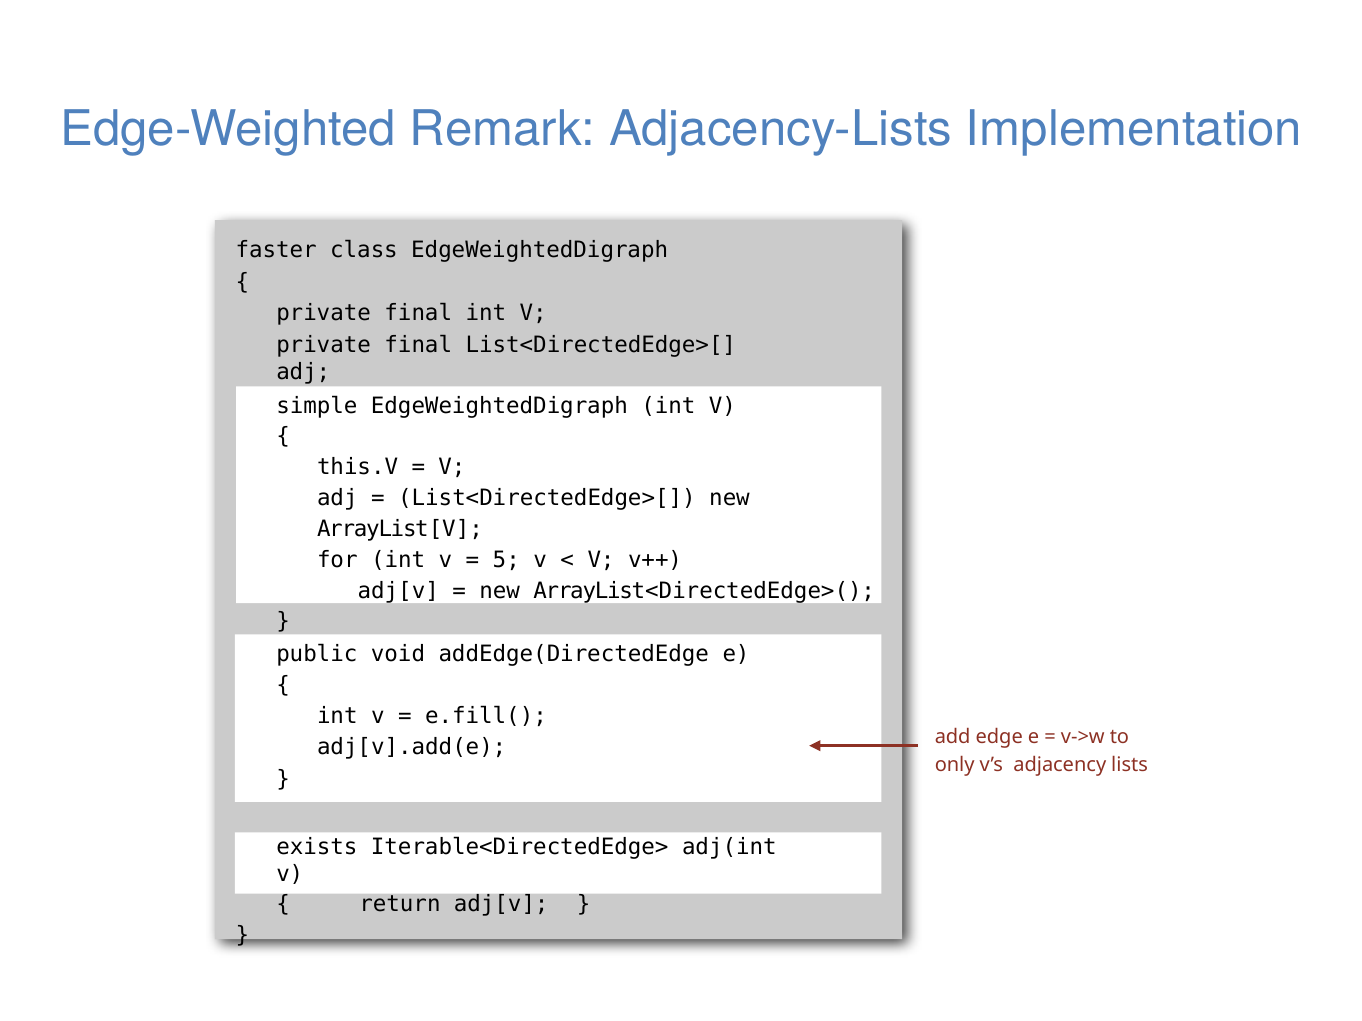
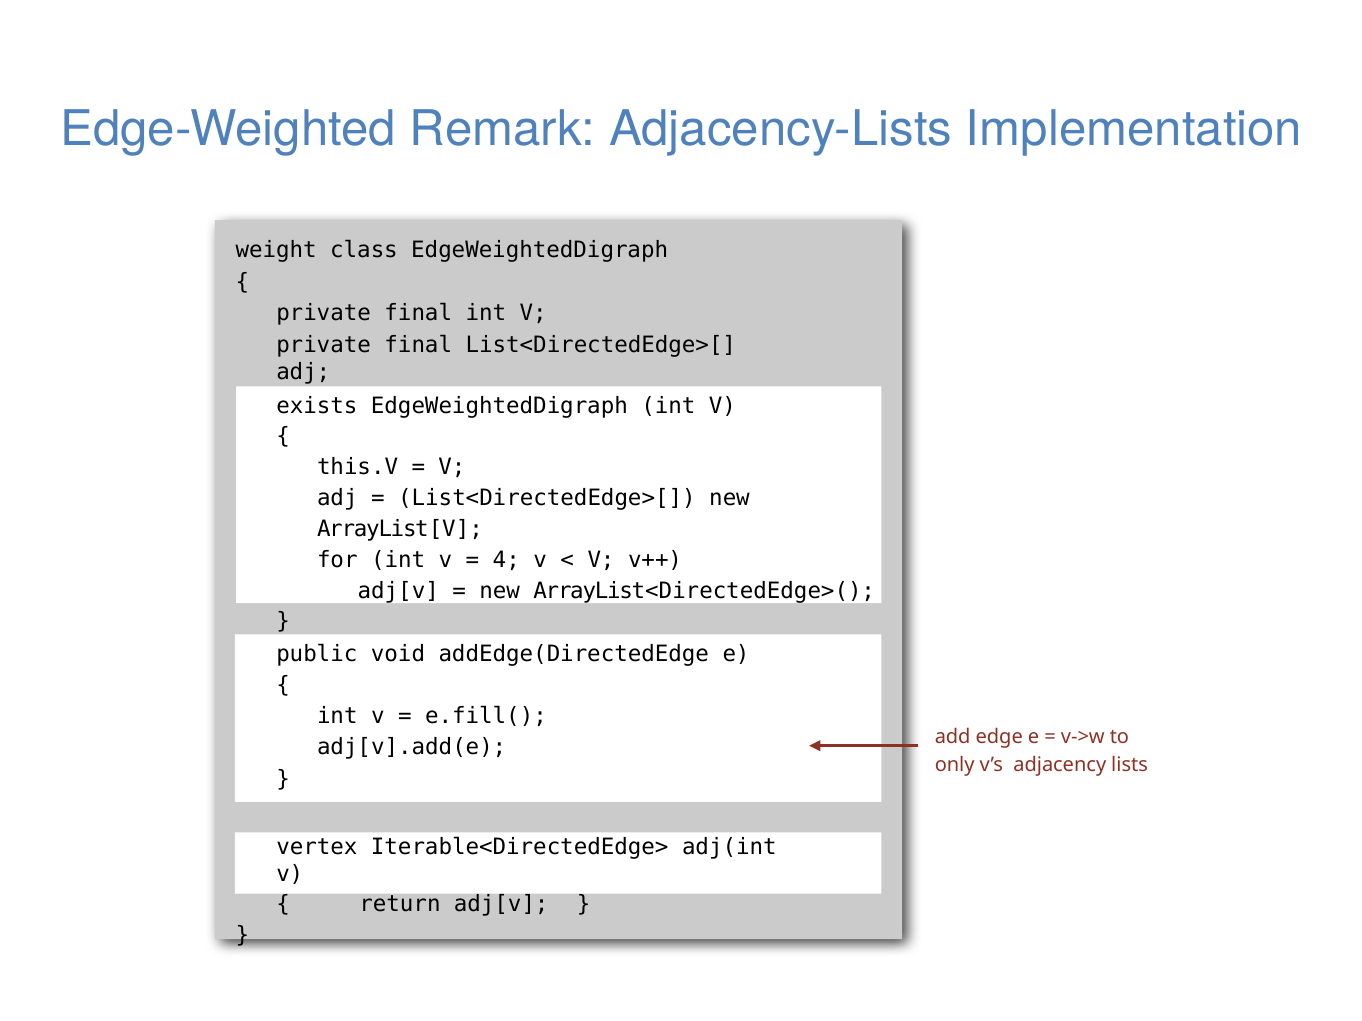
faster: faster -> weight
simple: simple -> exists
5: 5 -> 4
exists: exists -> vertex
